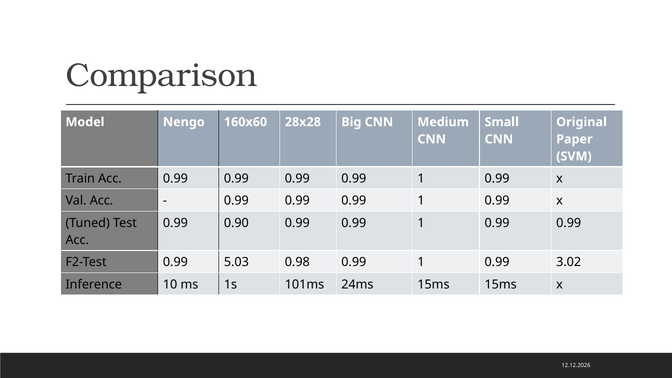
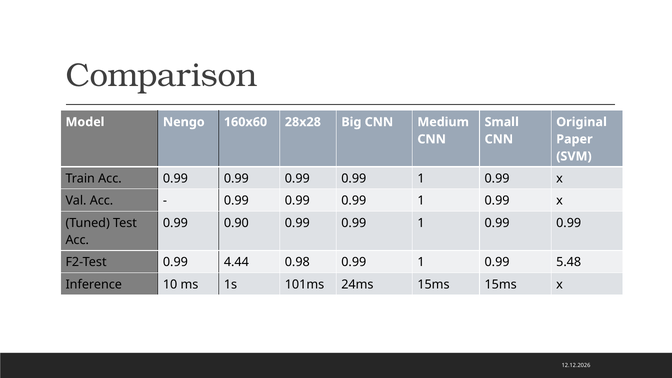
5.03: 5.03 -> 4.44
3.02: 3.02 -> 5.48
